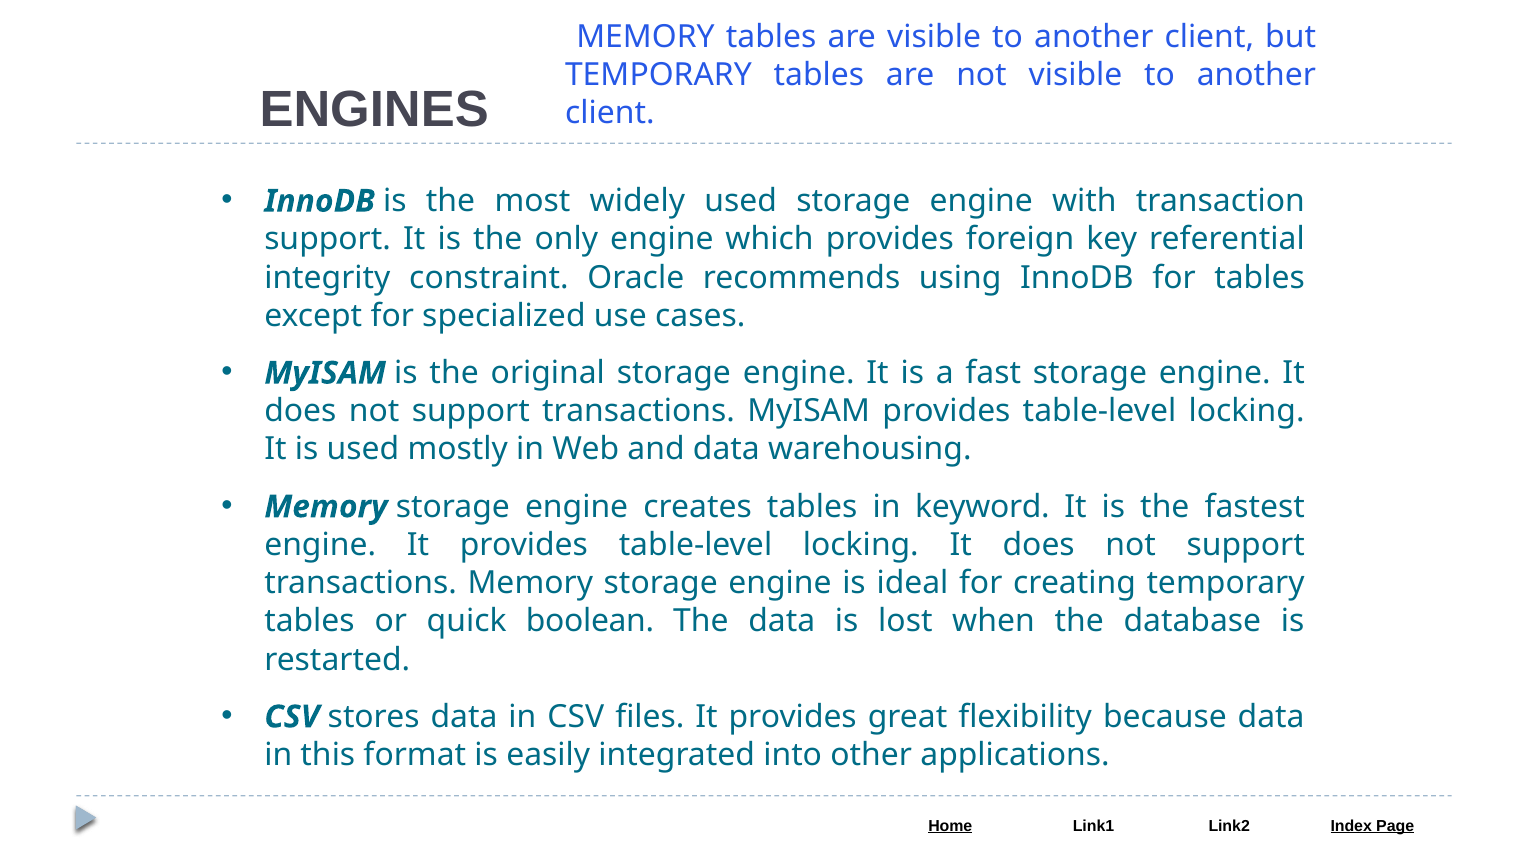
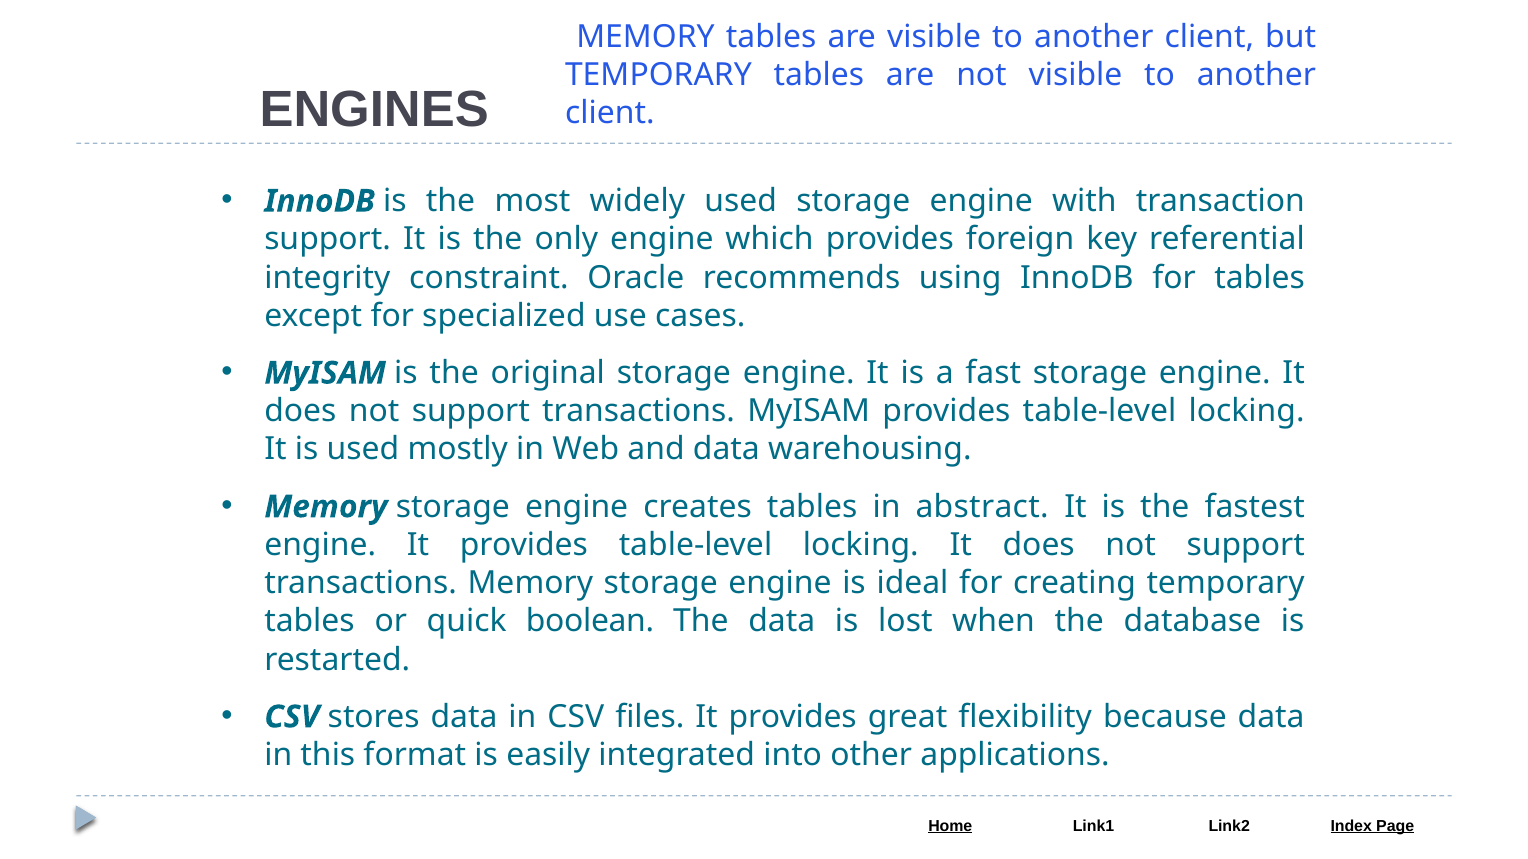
keyword: keyword -> abstract
